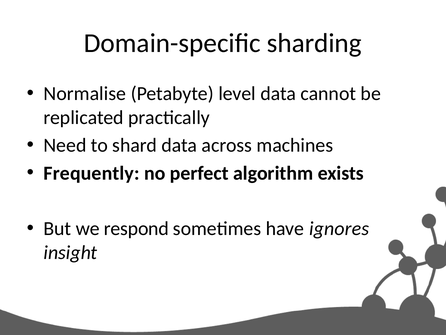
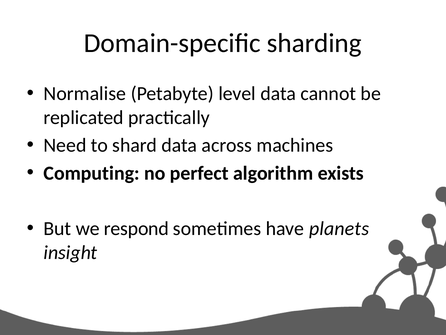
Frequently: Frequently -> Computing
ignores: ignores -> planets
